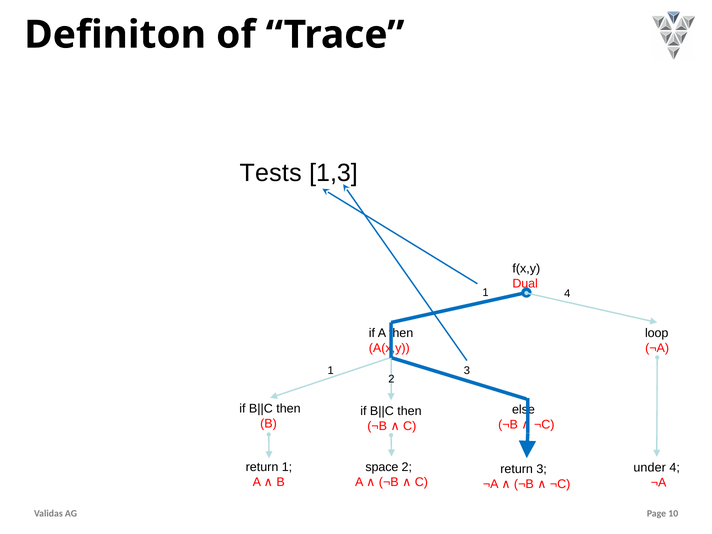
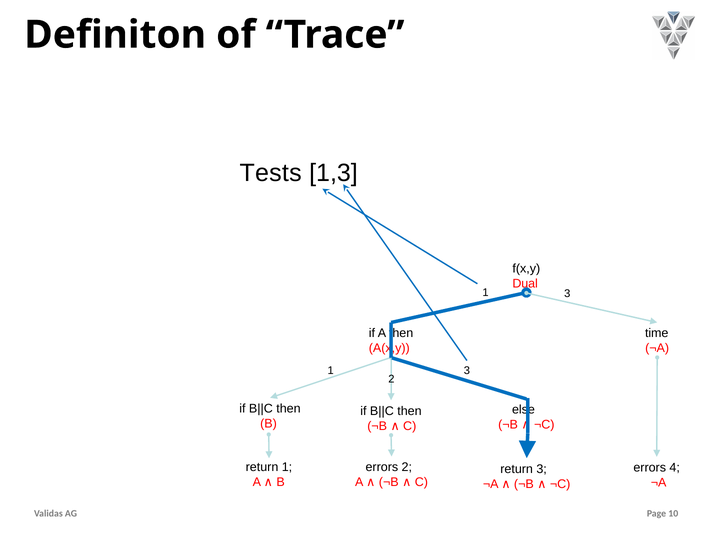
1 4: 4 -> 3
loop: loop -> time
space at (382, 467): space -> errors
under at (650, 468): under -> errors
